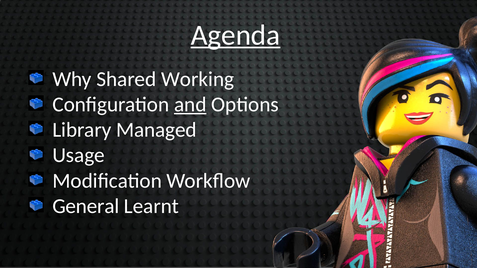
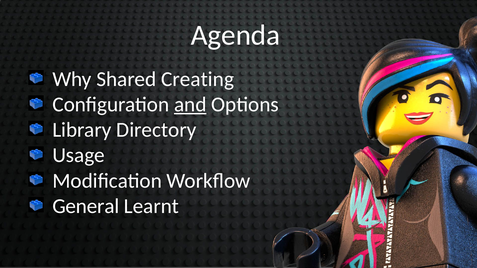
Agenda underline: present -> none
Working: Working -> Creating
Managed: Managed -> Directory
